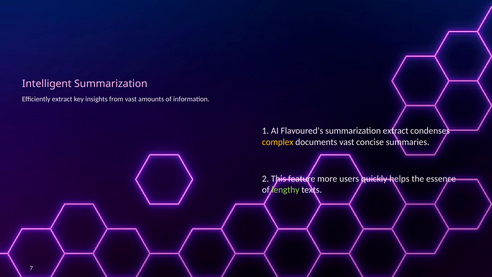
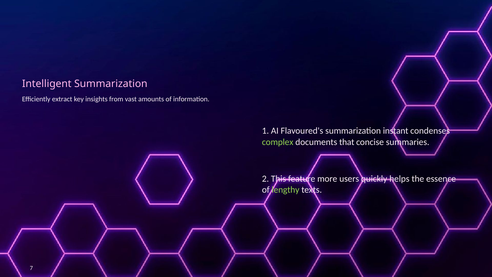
summarization extract: extract -> instant
complex colour: yellow -> light green
documents vast: vast -> that
